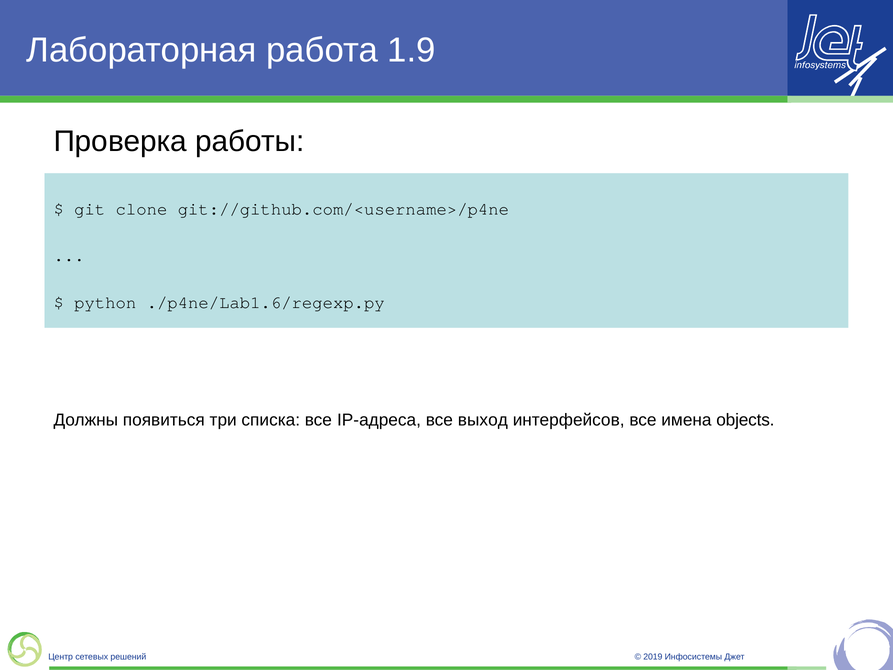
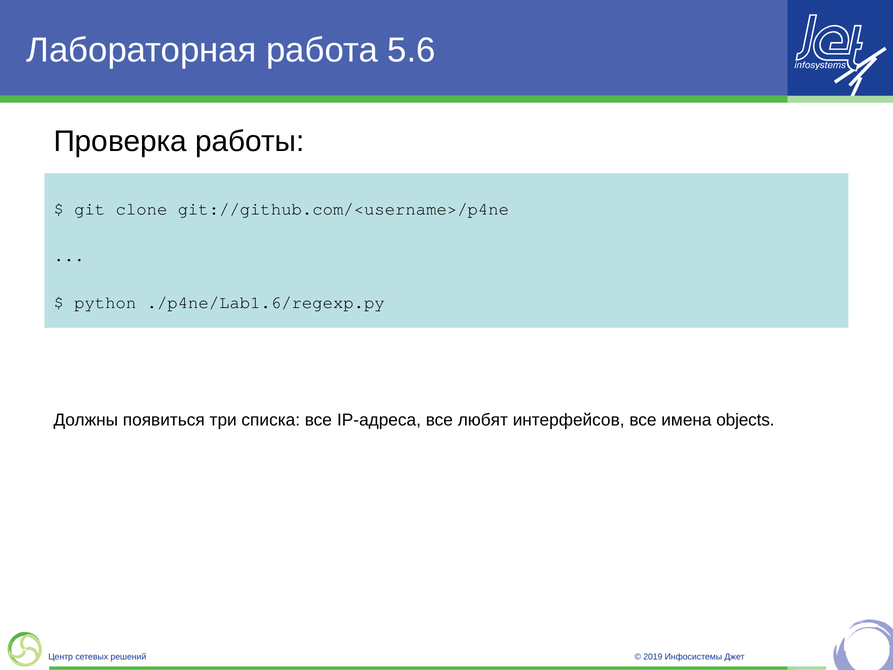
1.9: 1.9 -> 5.6
выход: выход -> любят
